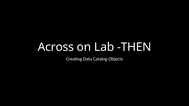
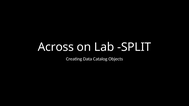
THEN: THEN -> SPLIT
